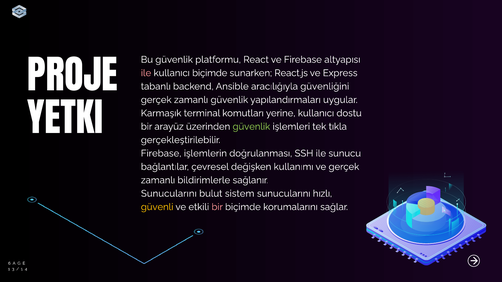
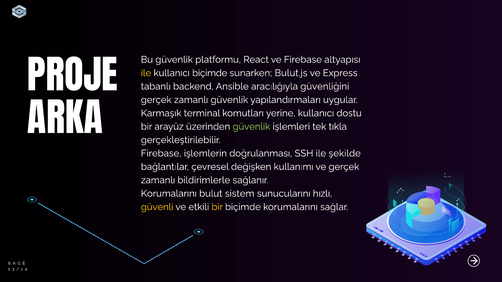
ile at (146, 73) colour: pink -> yellow
React.js: React.js -> Bulut.js
YETKI: YETKI -> ARKA
sunucu: sunucu -> şekilde
Sunucularını at (169, 194): Sunucularını -> Korumalarını
bir at (217, 207) colour: pink -> yellow
